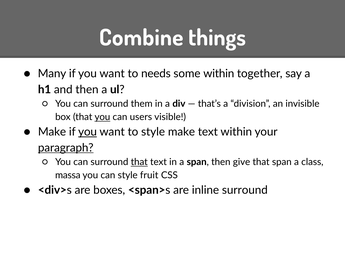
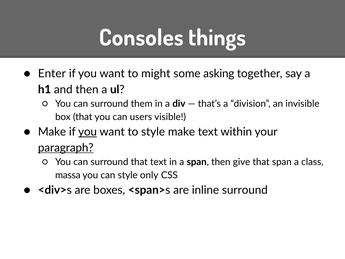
Combine: Combine -> Consoles
Many: Many -> Enter
needs: needs -> might
some within: within -> asking
you at (102, 117) underline: present -> none
that at (139, 162) underline: present -> none
fruit: fruit -> only
